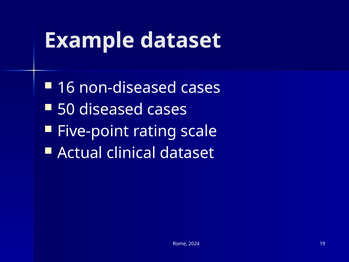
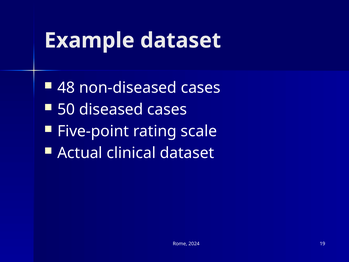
16: 16 -> 48
